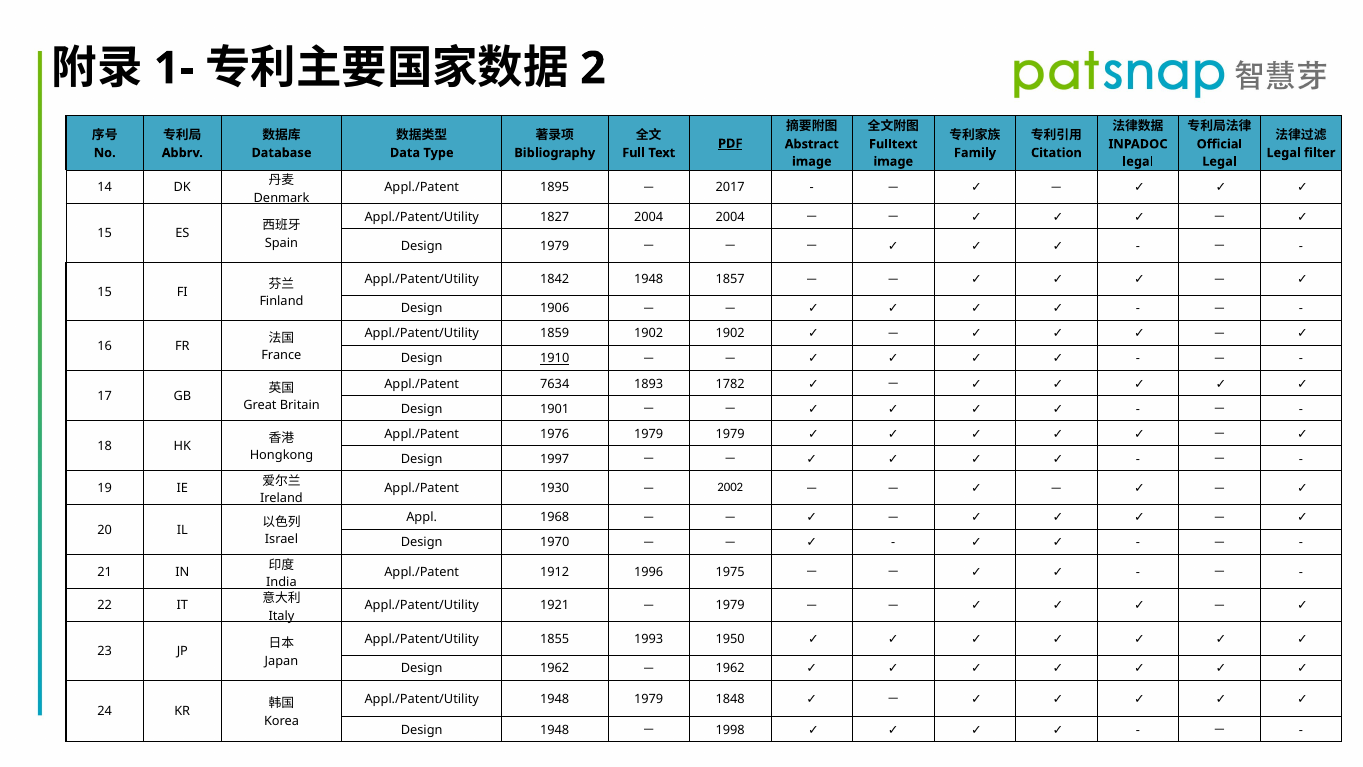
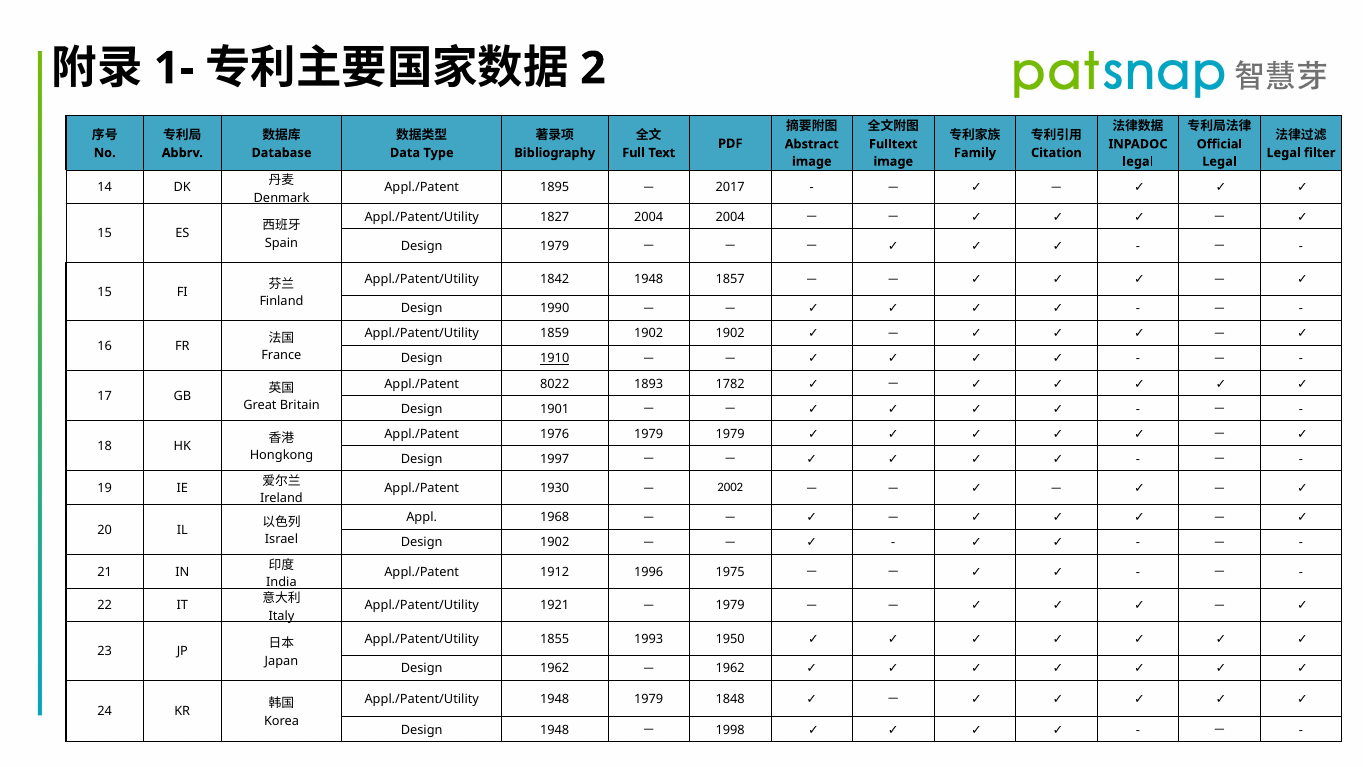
PDF underline: present -> none
1906: 1906 -> 1990
7634: 7634 -> 8022
Design 1970: 1970 -> 1902
